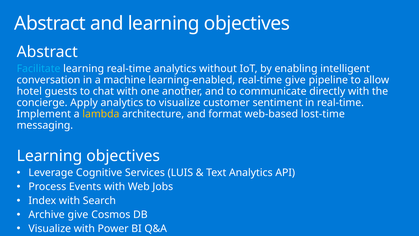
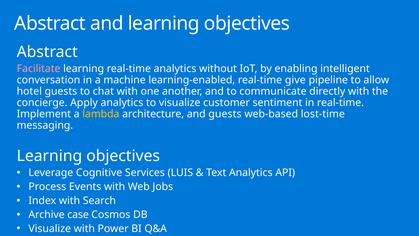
Facilitate colour: light blue -> pink
and format: format -> guests
Archive give: give -> case
